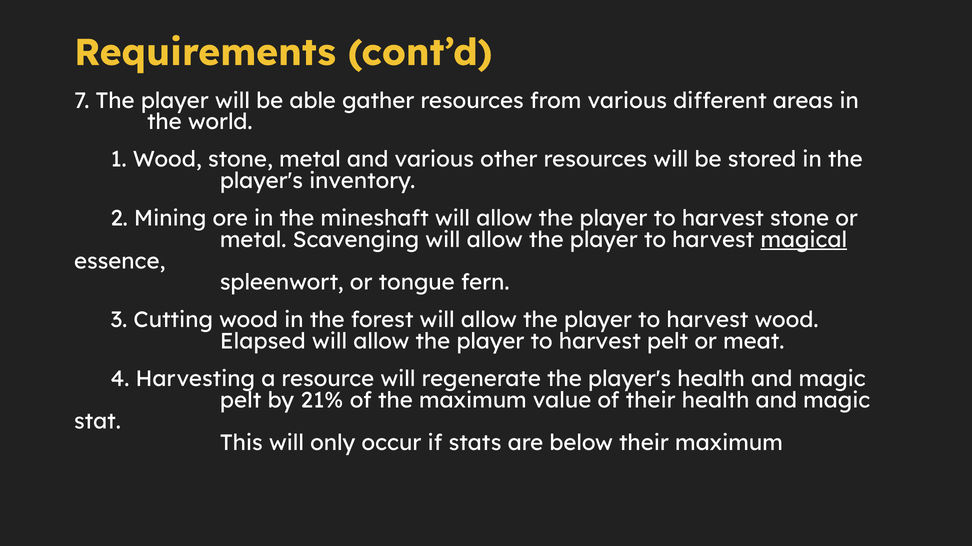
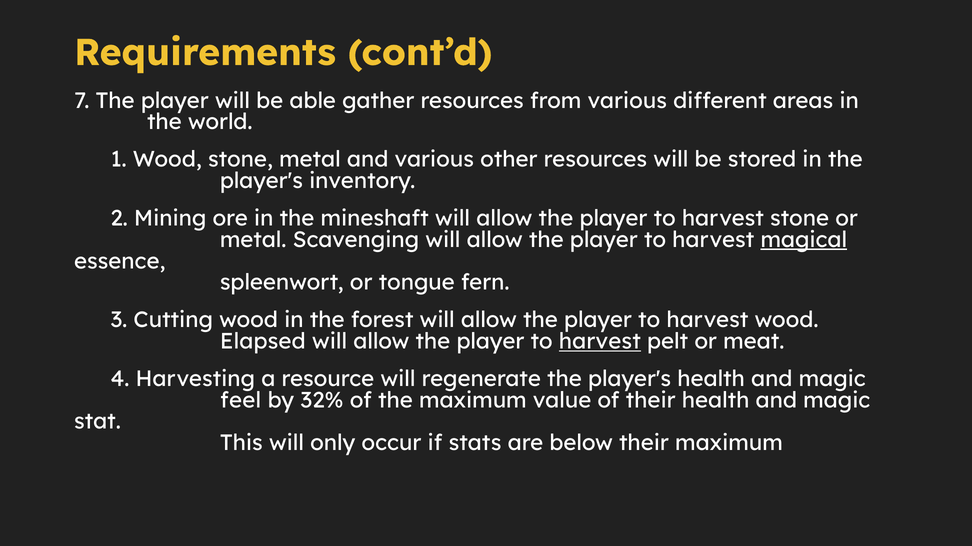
harvest at (600, 342) underline: none -> present
pelt at (241, 401): pelt -> feel
21%: 21% -> 32%
